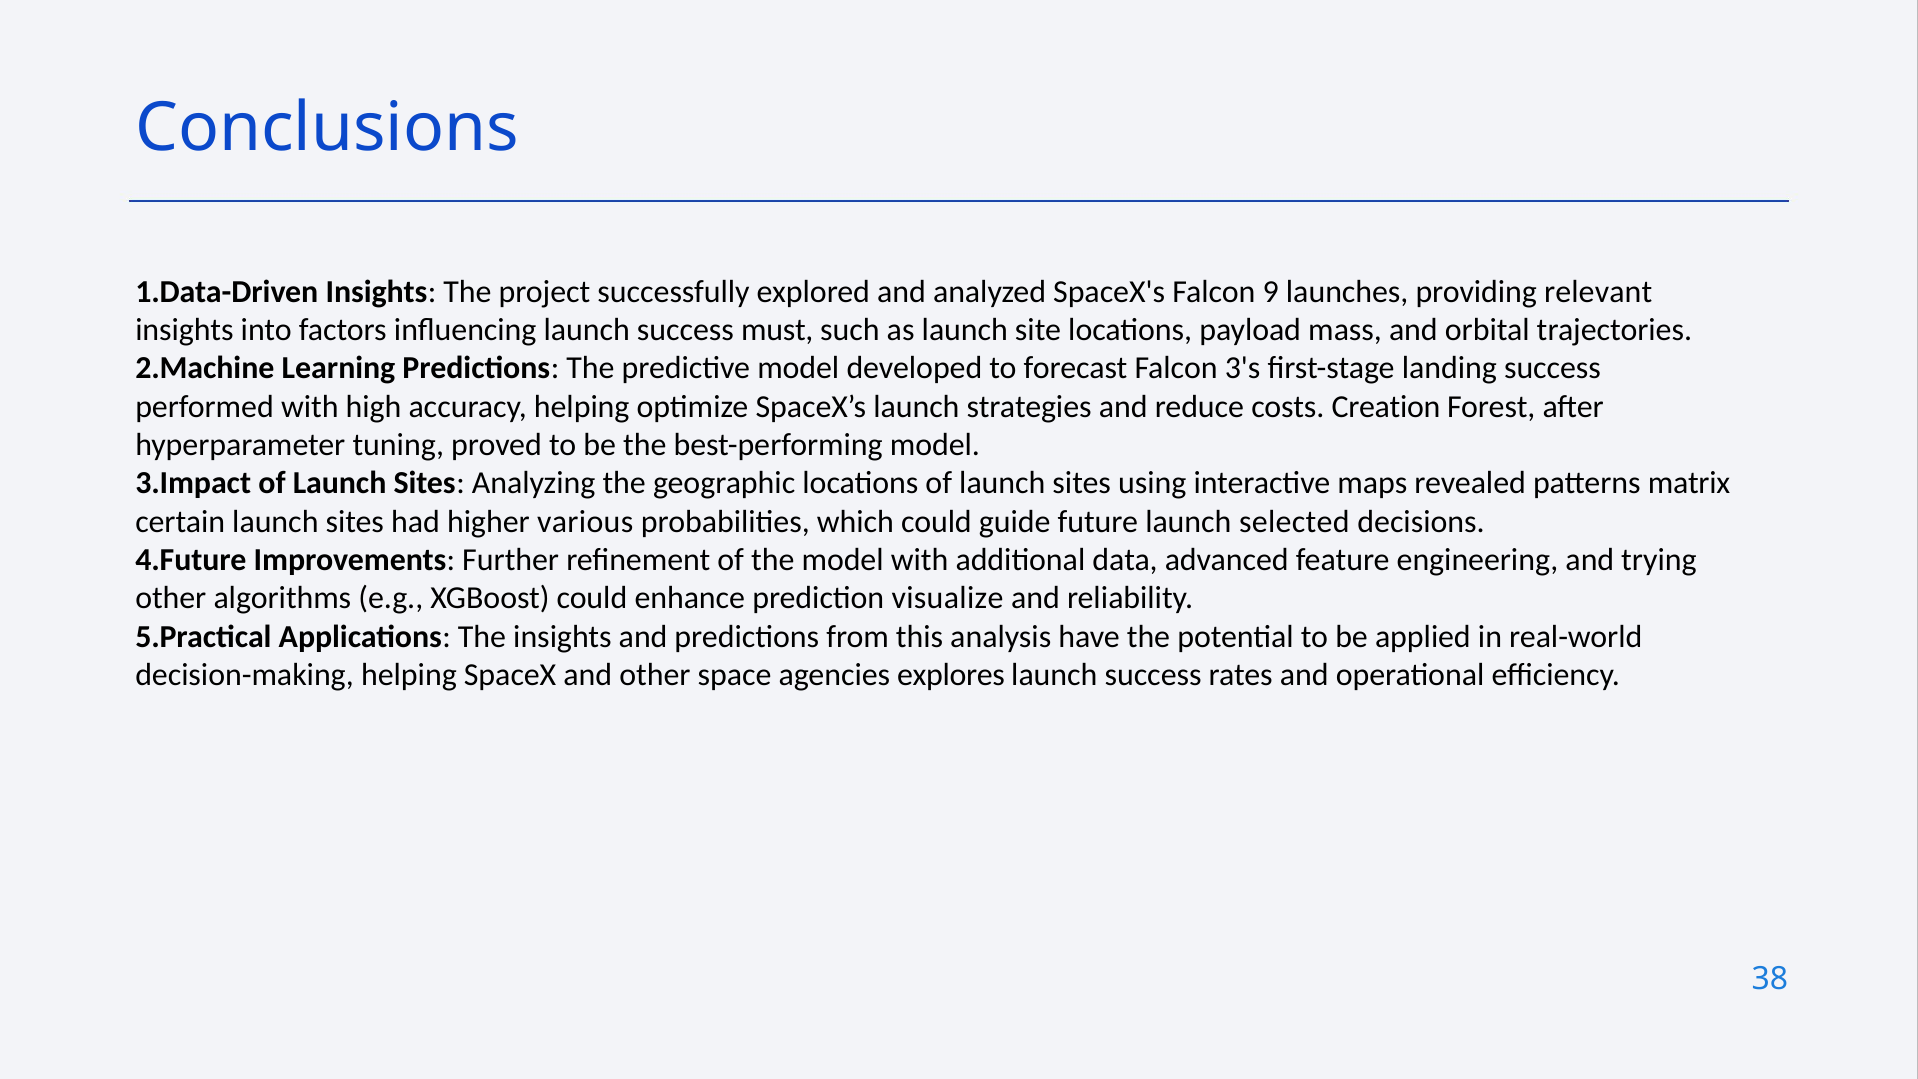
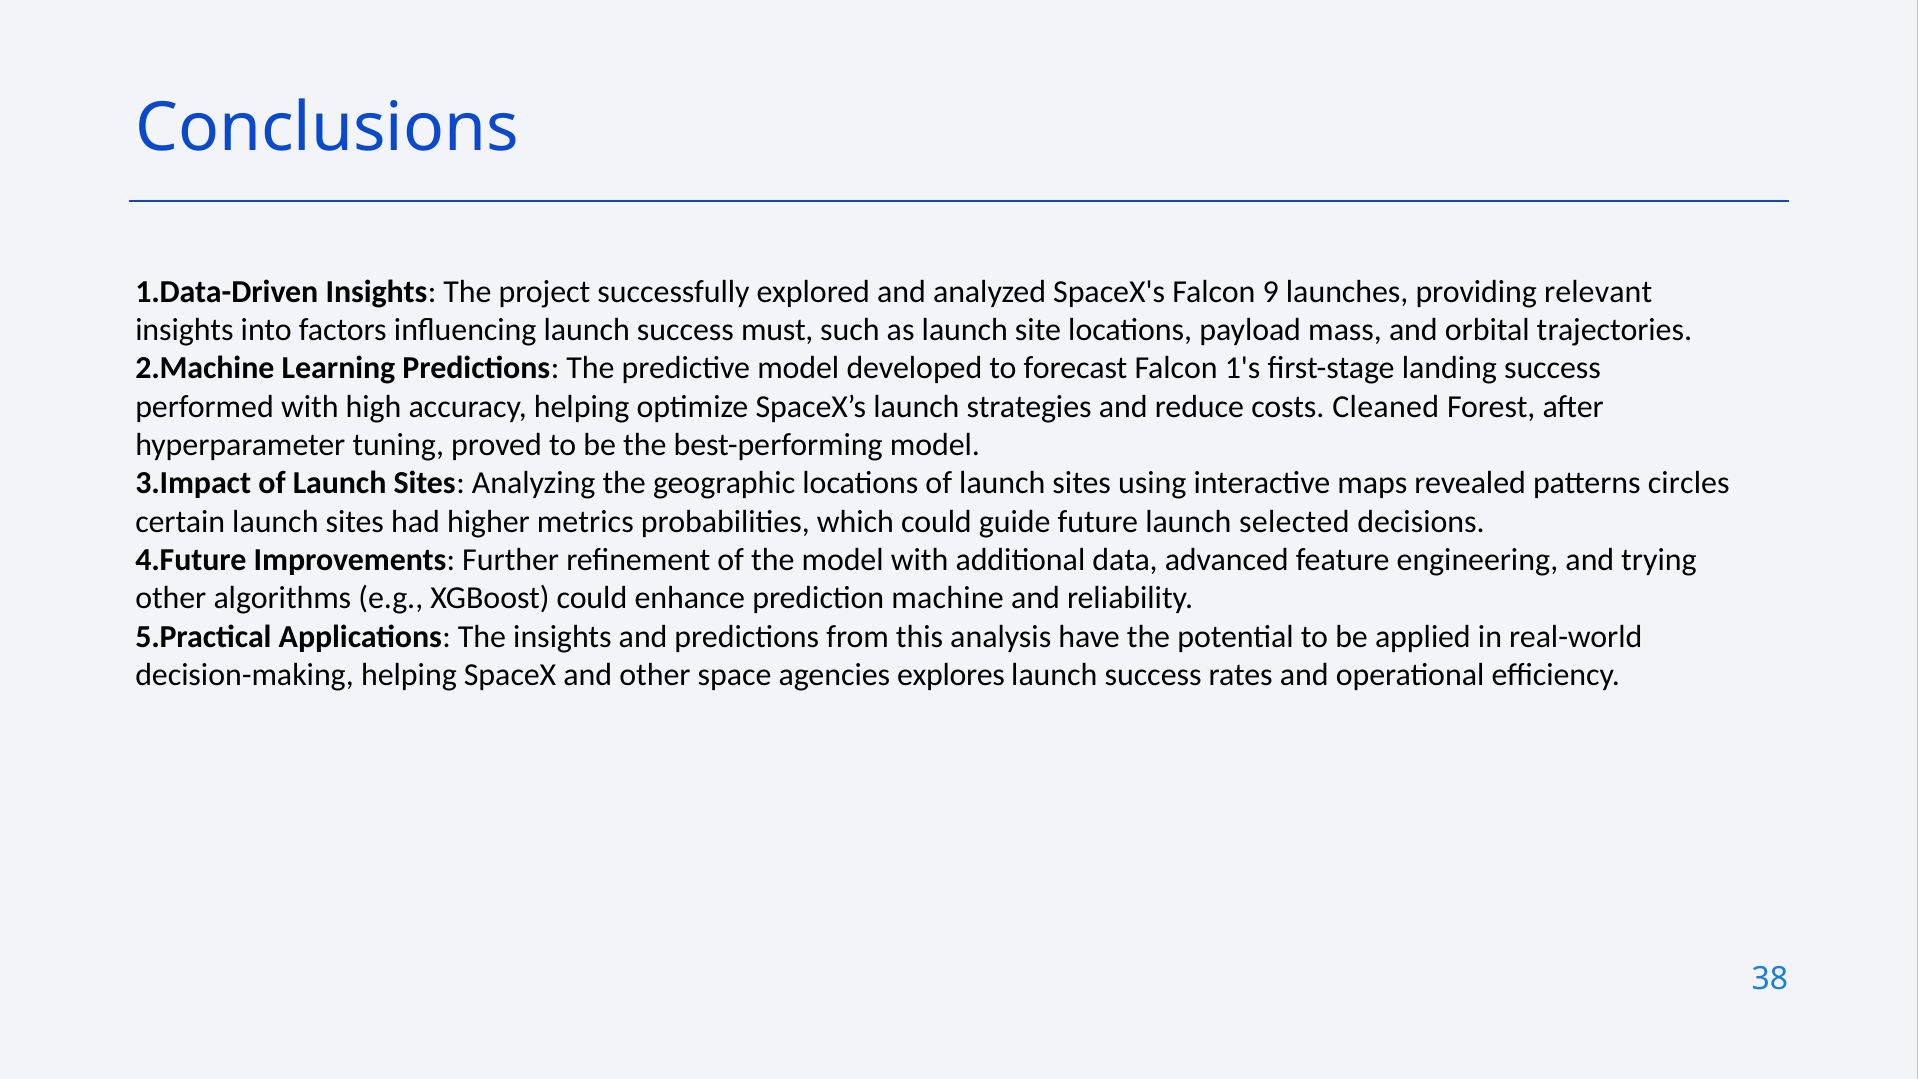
3's: 3's -> 1's
Creation: Creation -> Cleaned
matrix: matrix -> circles
various: various -> metrics
visualize: visualize -> machine
